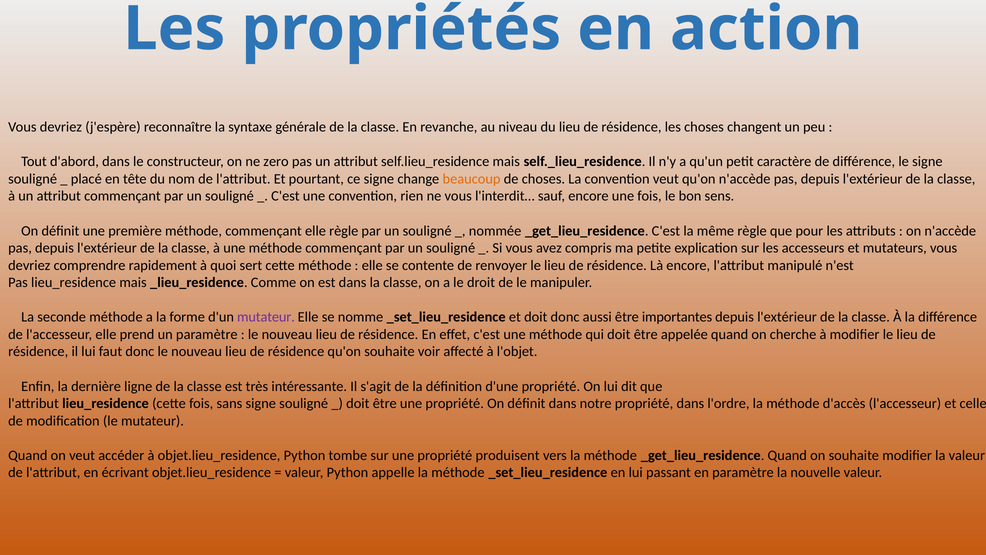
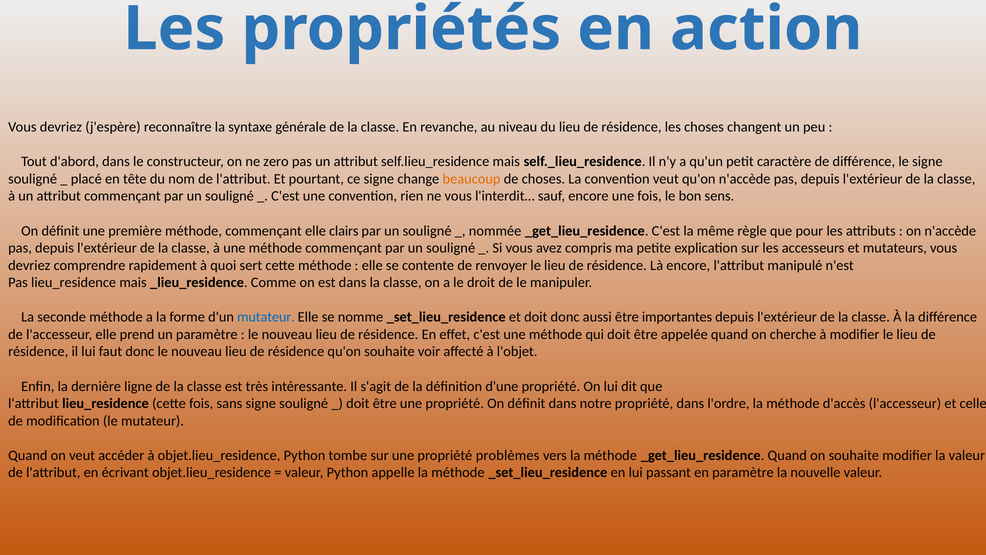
elle règle: règle -> clairs
mutateur at (266, 317) colour: purple -> blue
produisent: produisent -> problèmes
